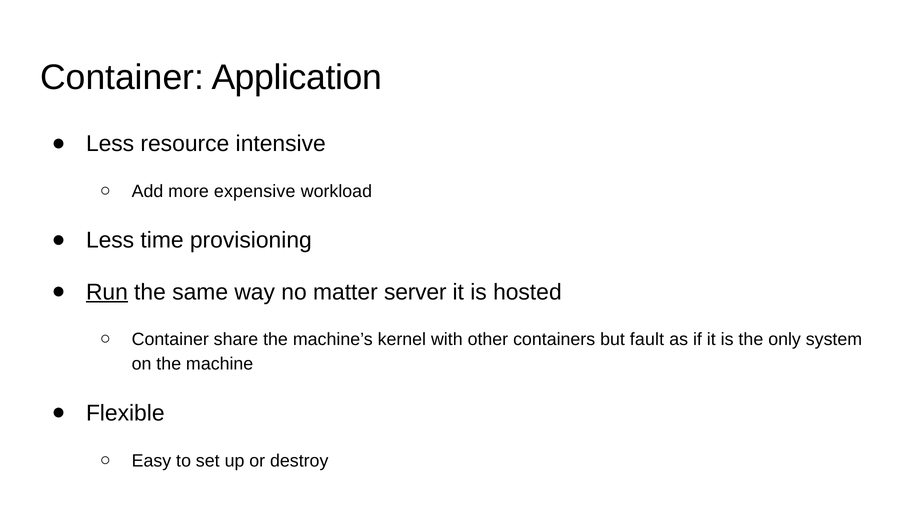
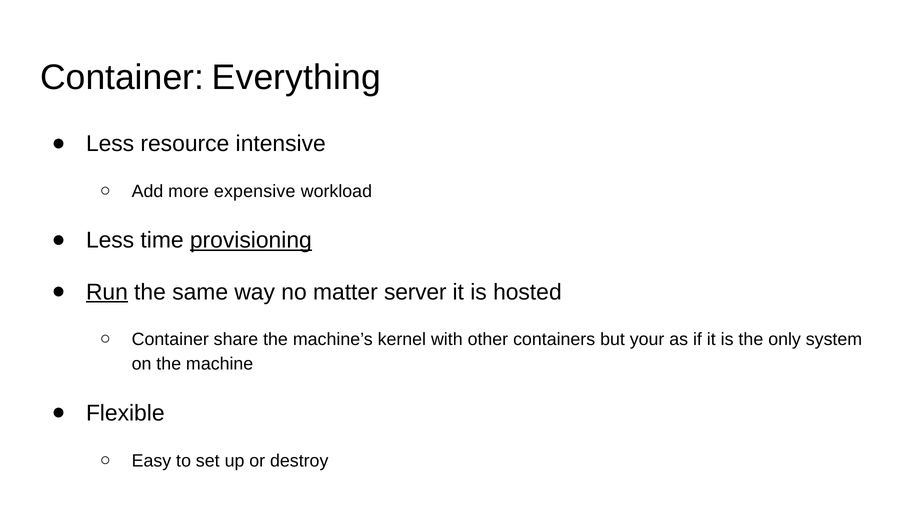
Application: Application -> Everything
provisioning underline: none -> present
fault: fault -> your
